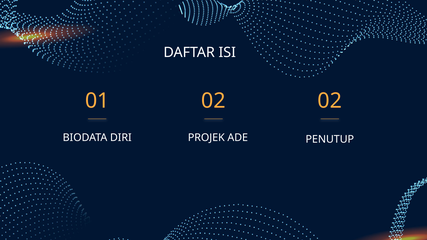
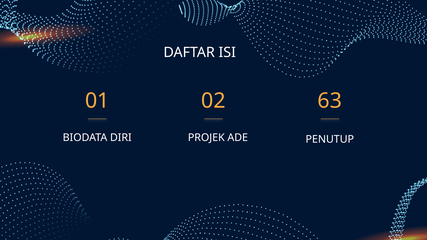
02 02: 02 -> 63
